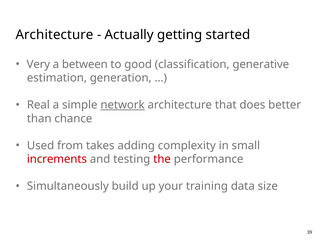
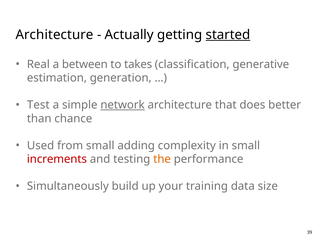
started underline: none -> present
Very: Very -> Real
good: good -> takes
Real: Real -> Test
from takes: takes -> small
the colour: red -> orange
